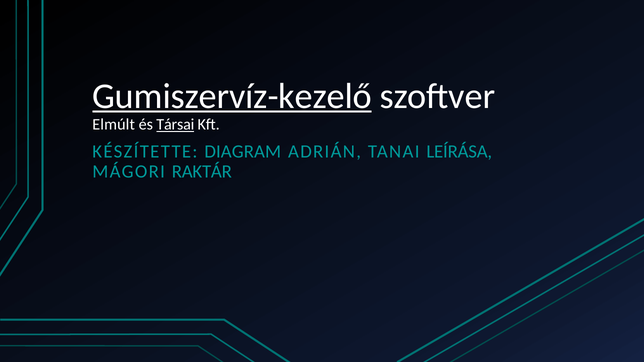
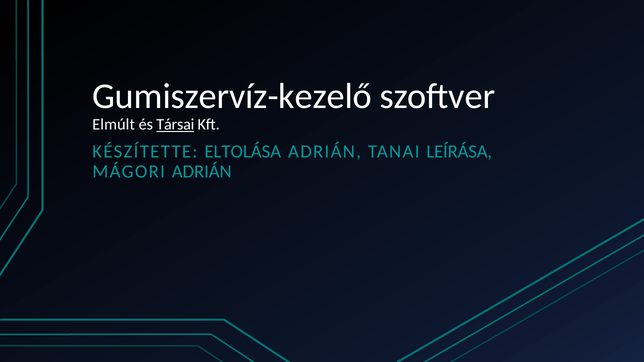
Gumiszervíz-kezelő underline: present -> none
DIAGRAM: DIAGRAM -> ELTOLÁSA
MÁGORI RAKTÁR: RAKTÁR -> ADRIÁN
